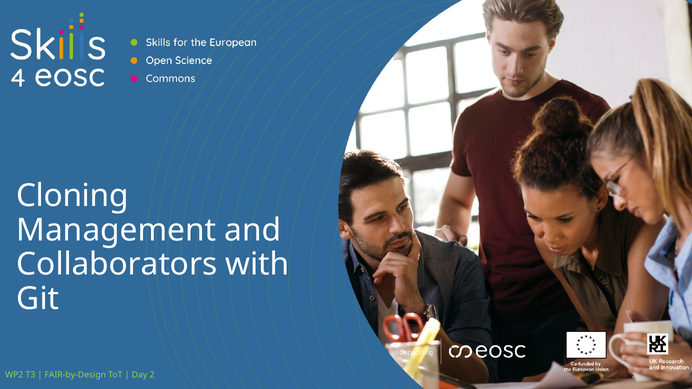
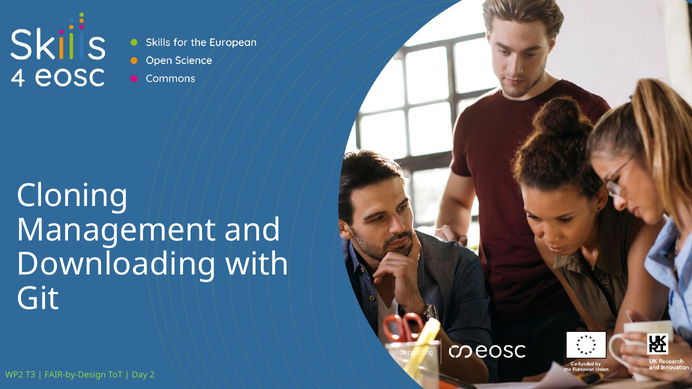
Collaborators: Collaborators -> Downloading
